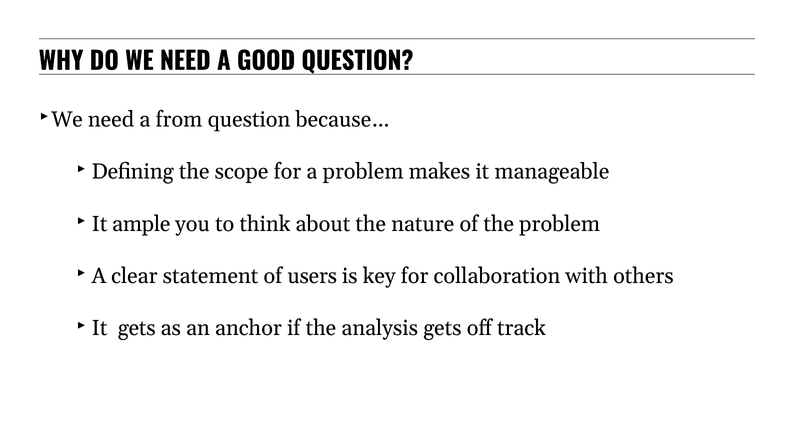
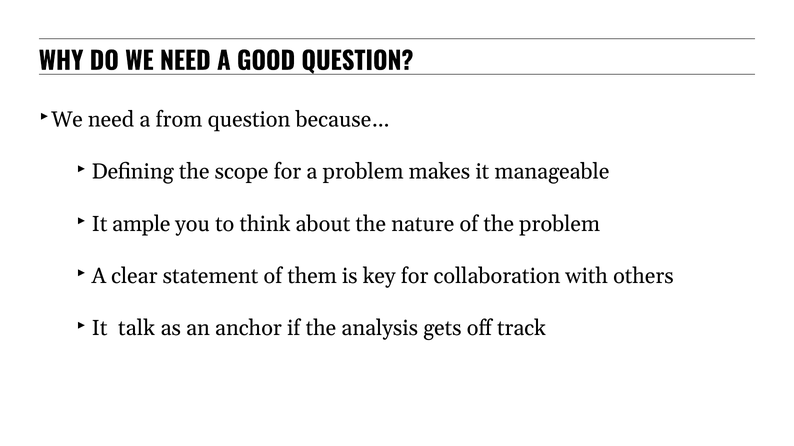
users: users -> them
It gets: gets -> talk
